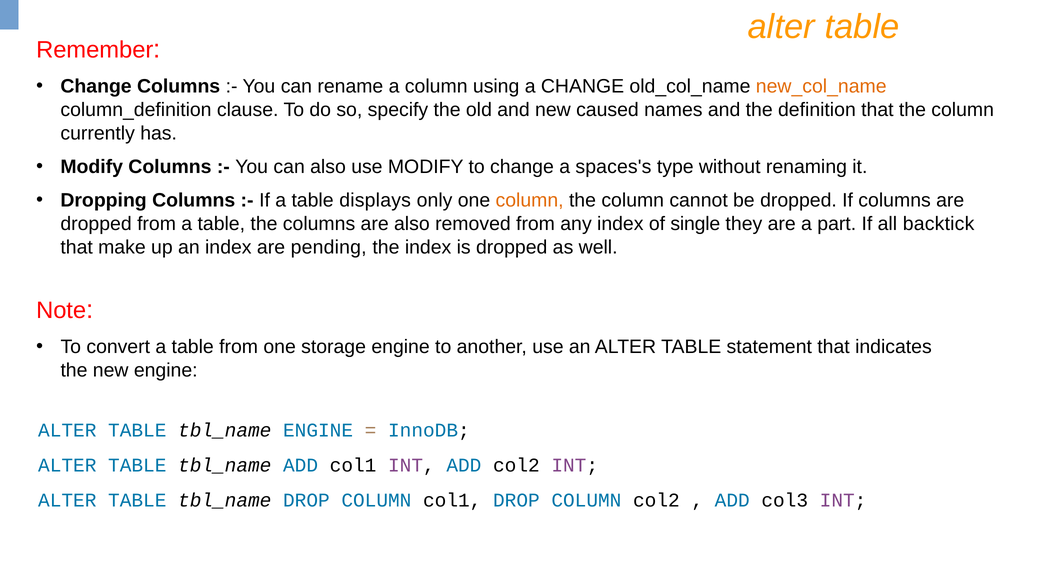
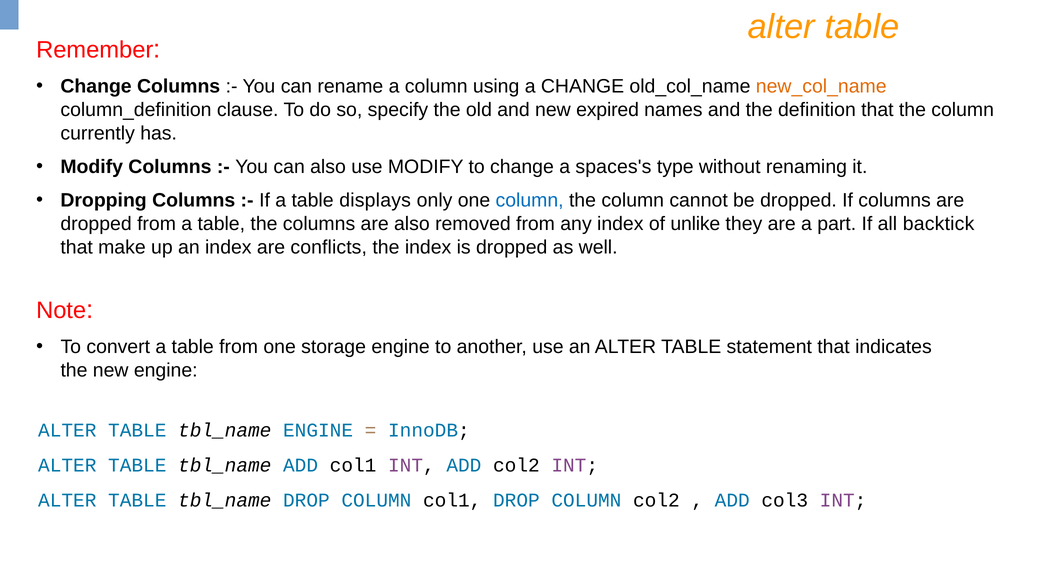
caused: caused -> expired
column at (530, 201) colour: orange -> blue
single: single -> unlike
pending: pending -> conflicts
